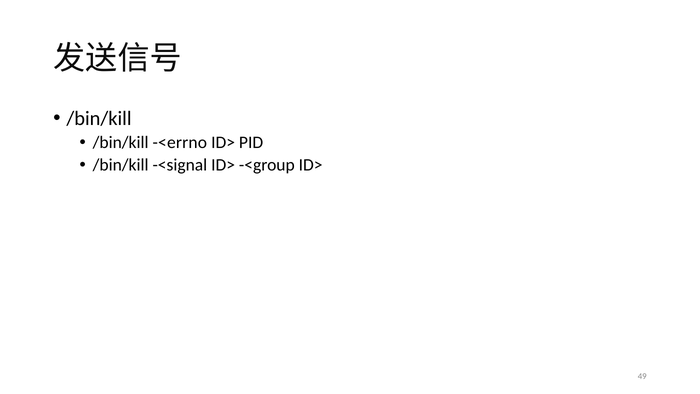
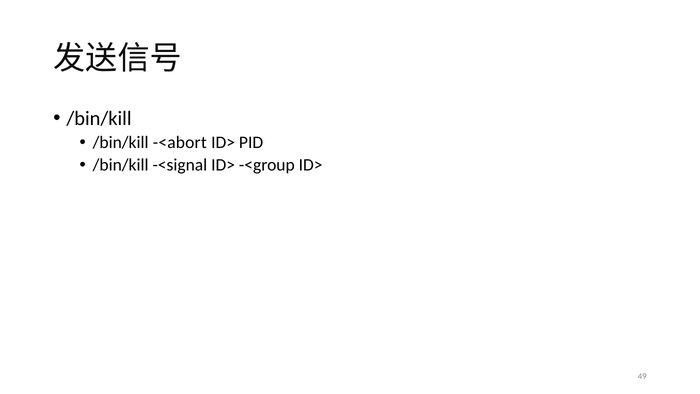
-<errno: -<errno -> -<abort
